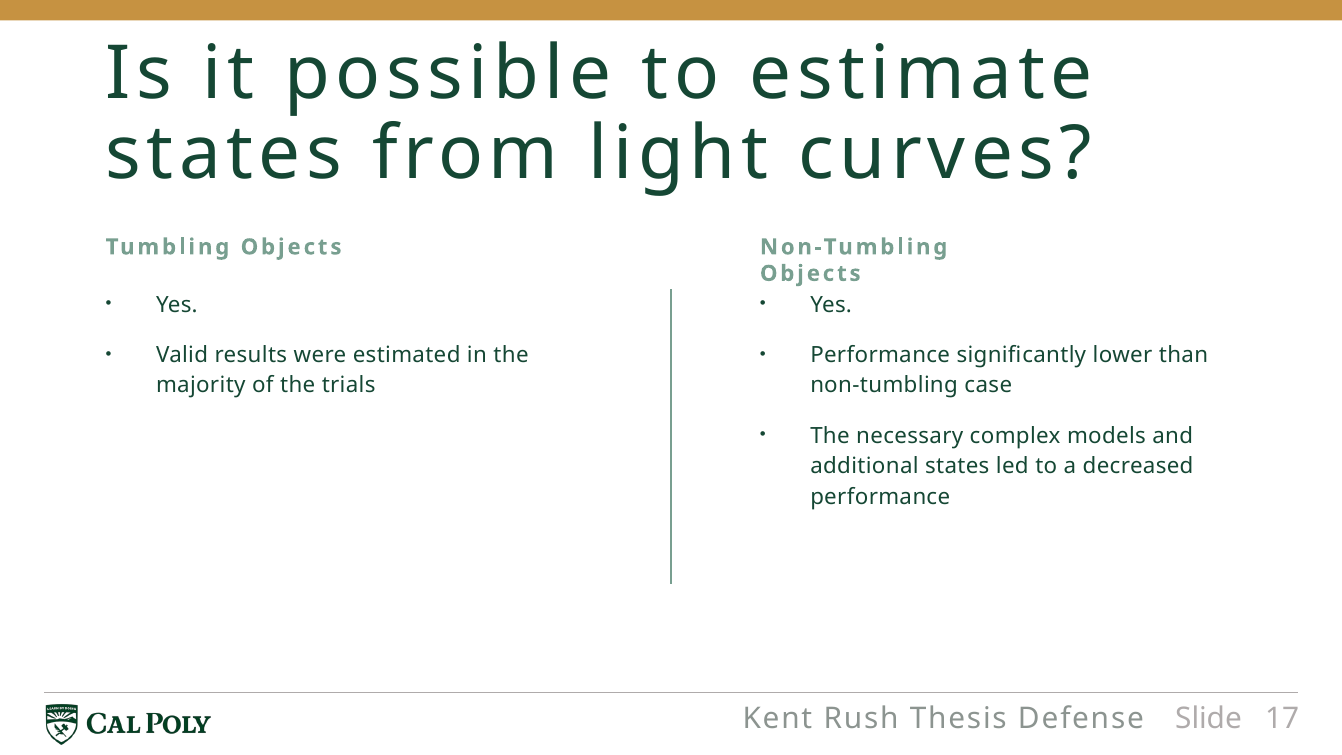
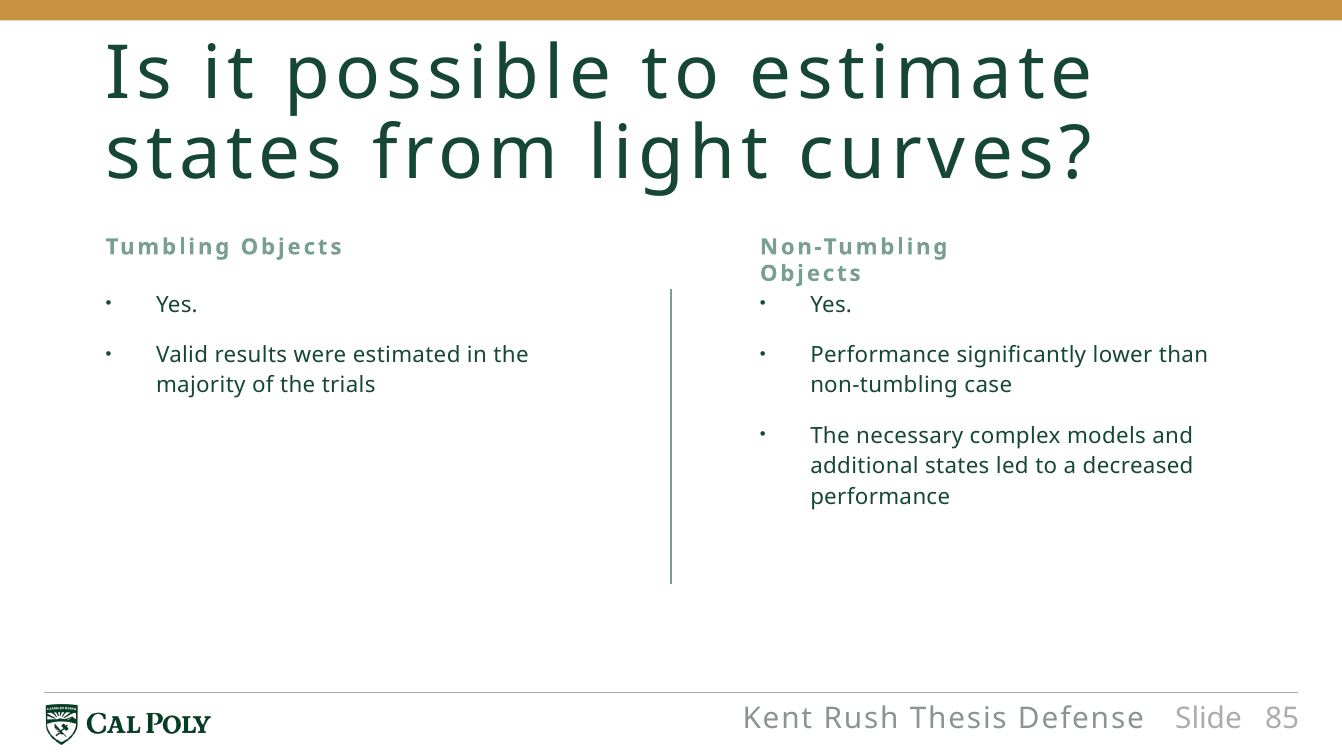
17: 17 -> 85
